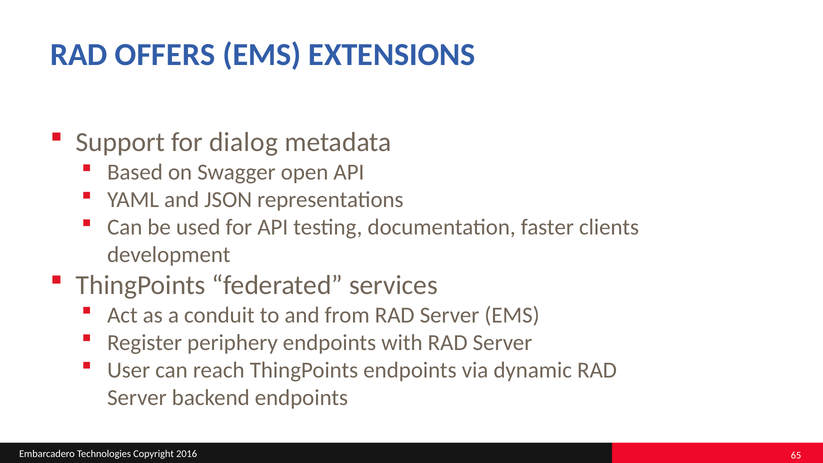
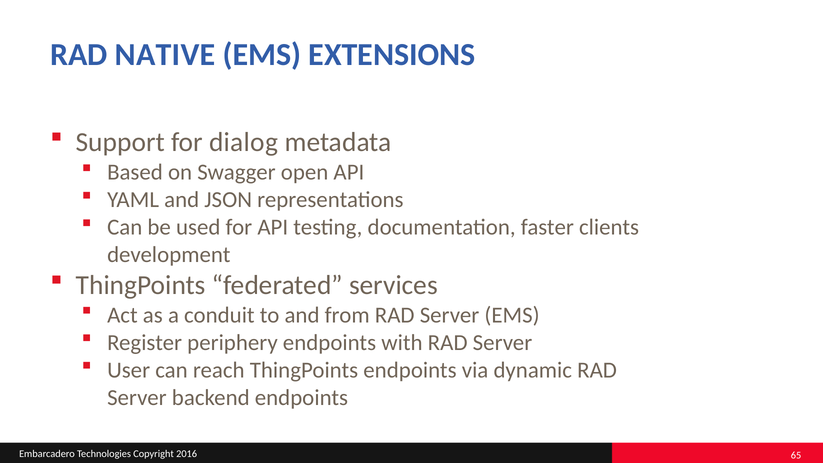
OFFERS: OFFERS -> NATIVE
